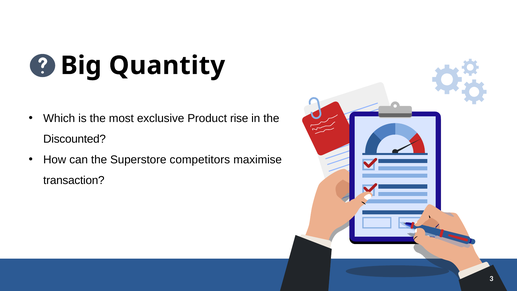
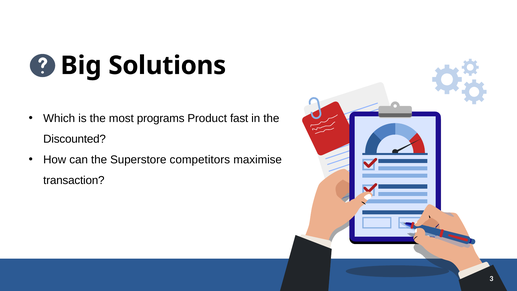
Quantity: Quantity -> Solutions
exclusive: exclusive -> programs
rise: rise -> fast
